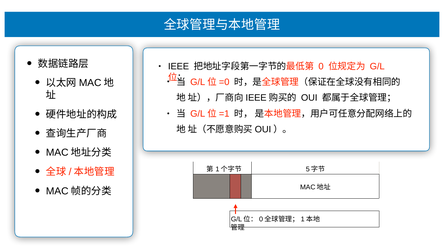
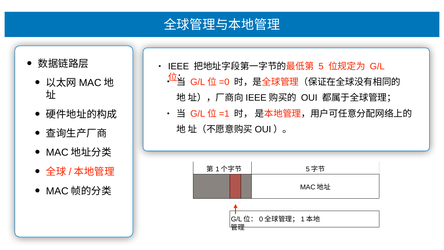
0: 0 -> 5
